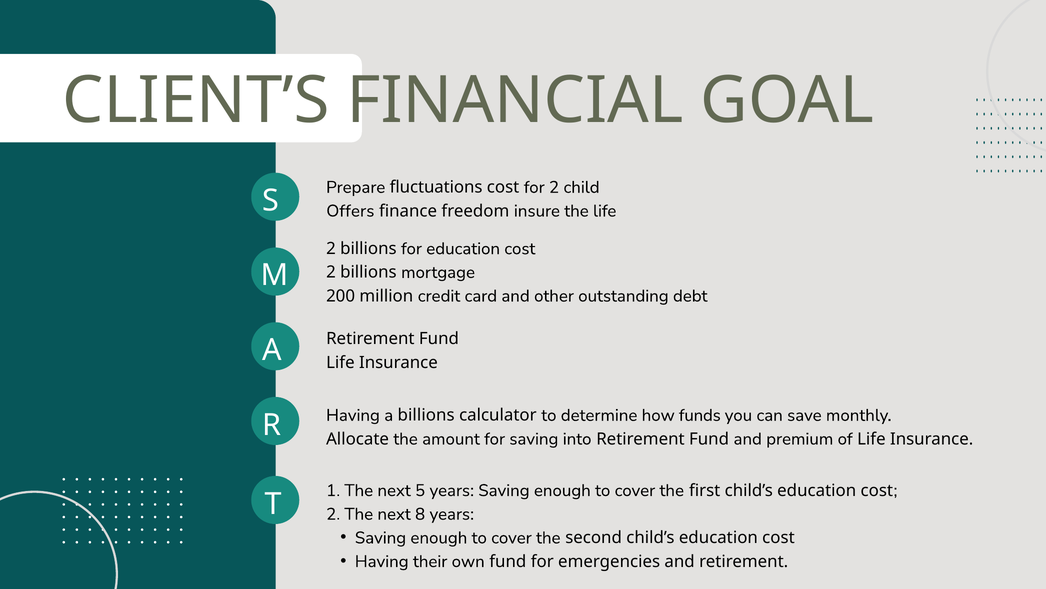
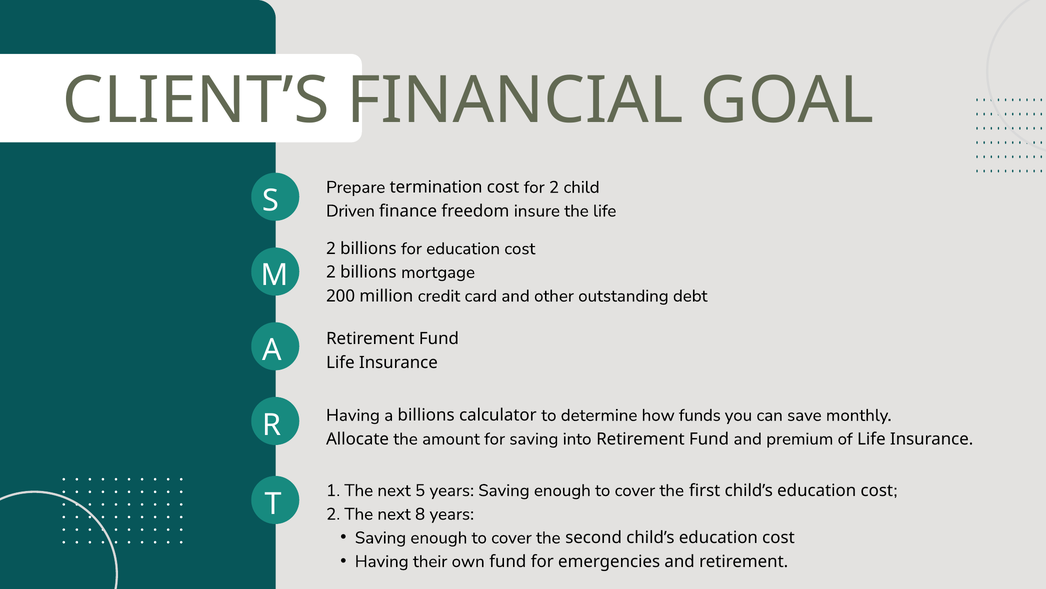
fluctuations: fluctuations -> termination
Offers: Offers -> Driven
